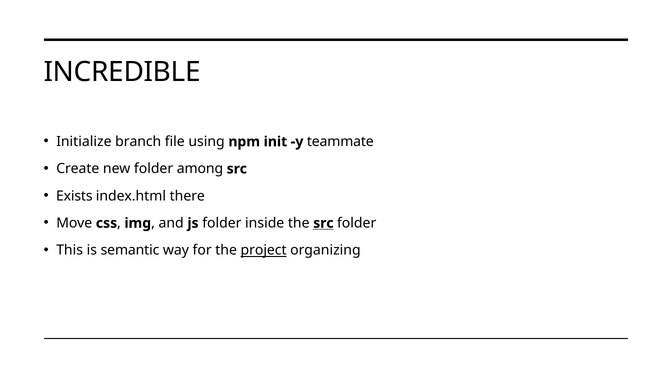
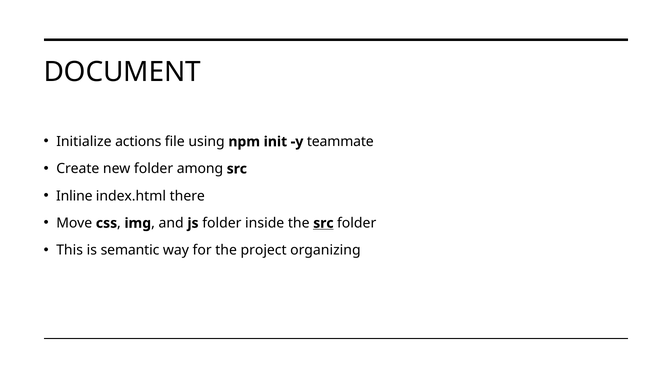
INCREDIBLE: INCREDIBLE -> DOCUMENT
branch: branch -> actions
Exists: Exists -> Inline
project underline: present -> none
